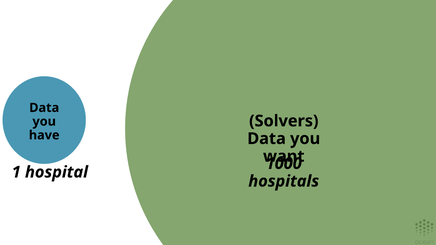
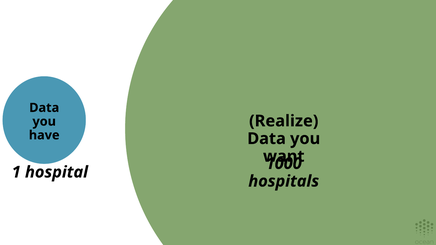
Solvers: Solvers -> Realize
